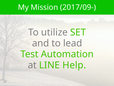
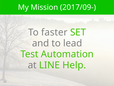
utilize: utilize -> faster
